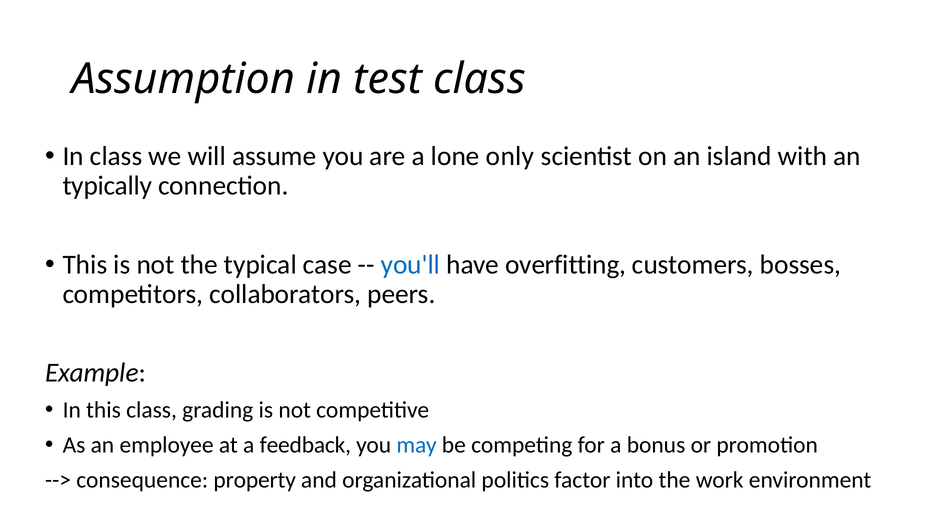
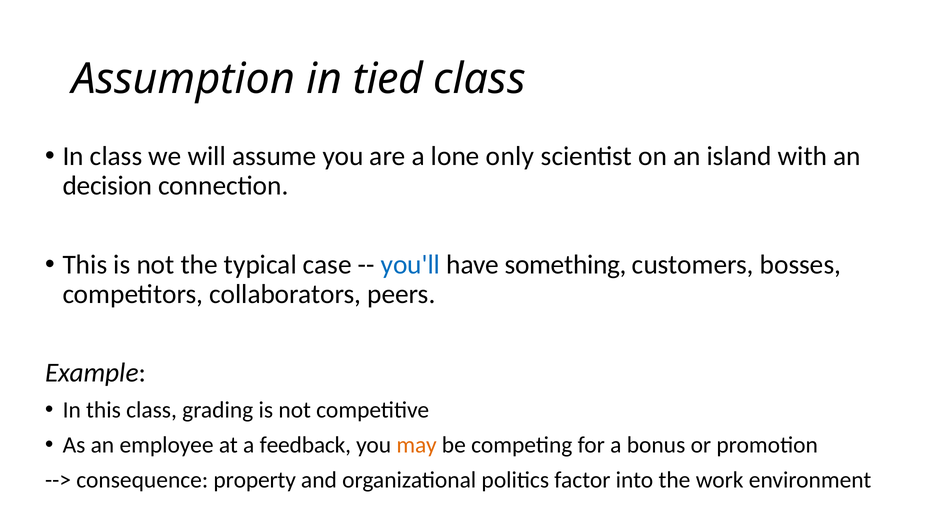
test: test -> tied
typically: typically -> decision
overfitting: overfitting -> something
may colour: blue -> orange
